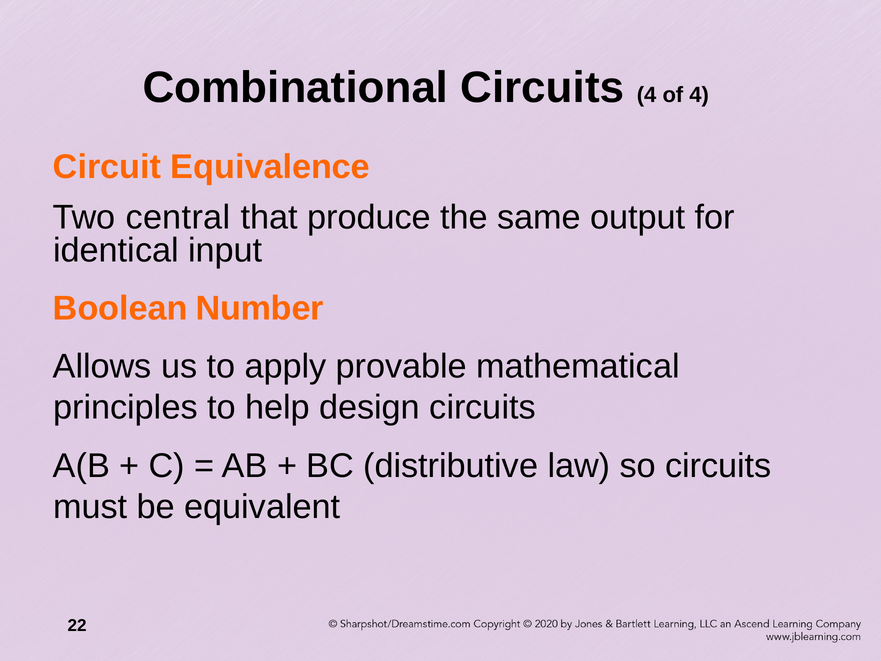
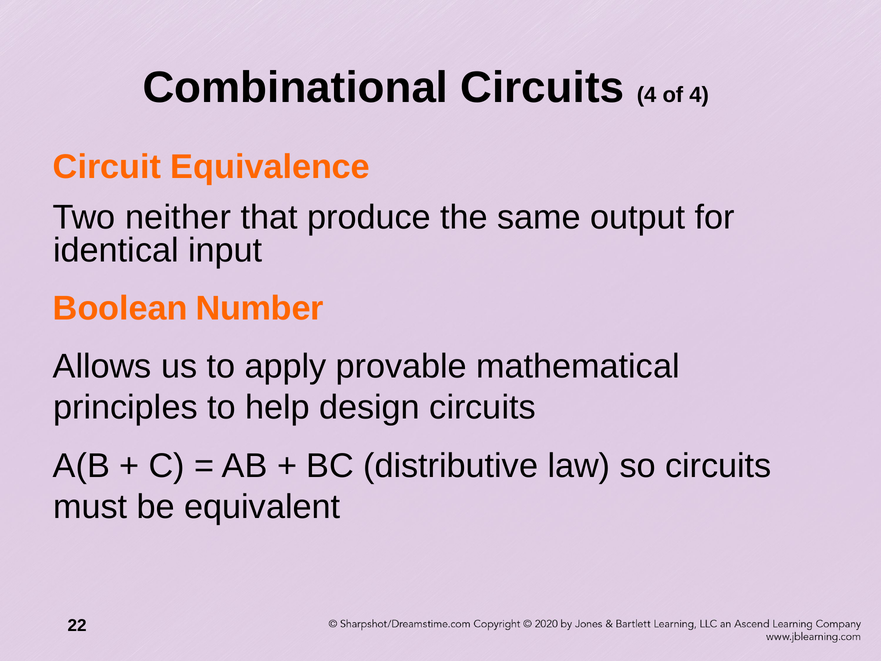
central: central -> neither
